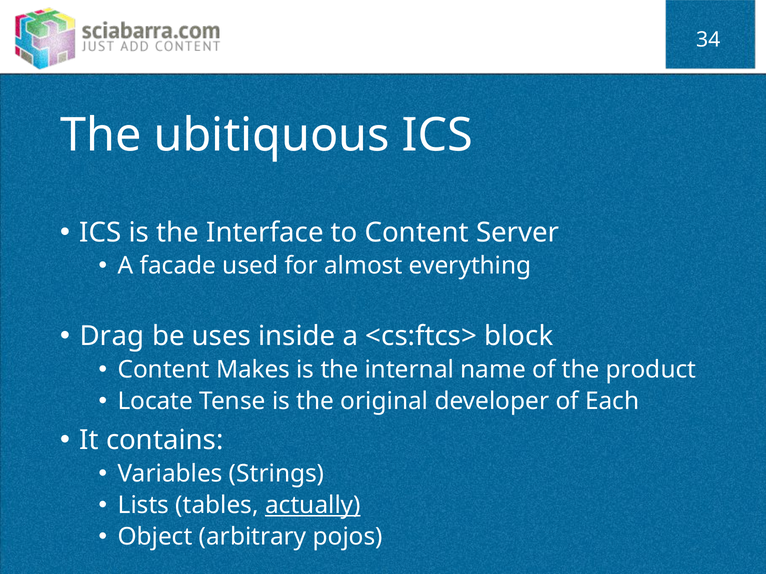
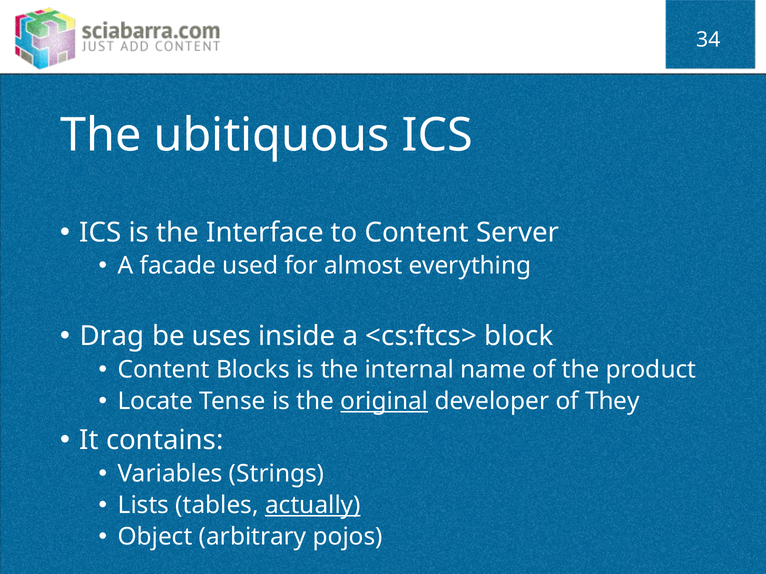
Makes: Makes -> Blocks
original underline: none -> present
Each: Each -> They
